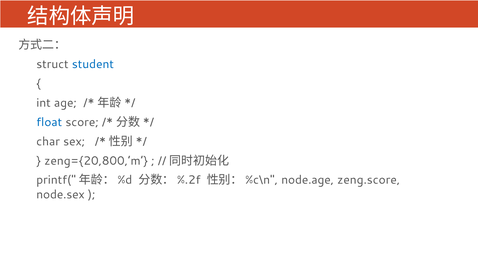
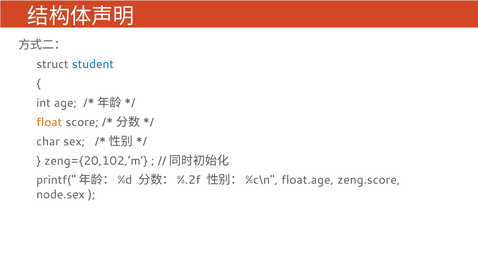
float colour: blue -> orange
zeng={20,800,’m: zeng={20,800,’m -> zeng={20,102,’m
node.age: node.age -> float.age
